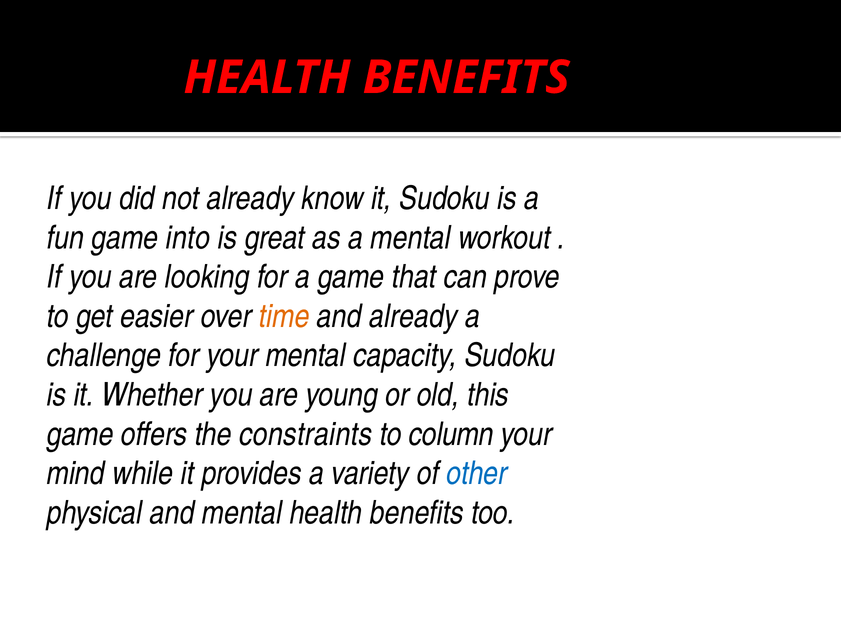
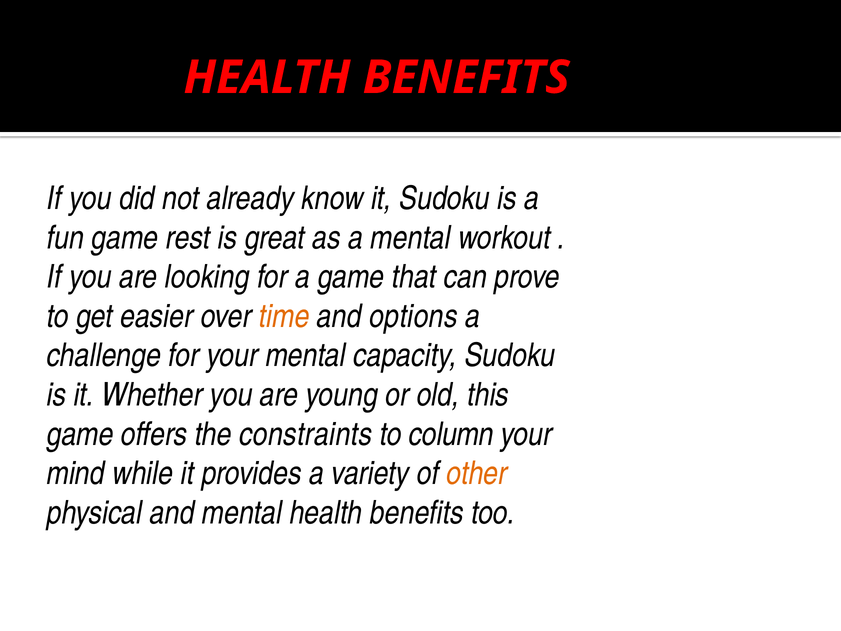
into: into -> rest
and already: already -> options
other colour: blue -> orange
